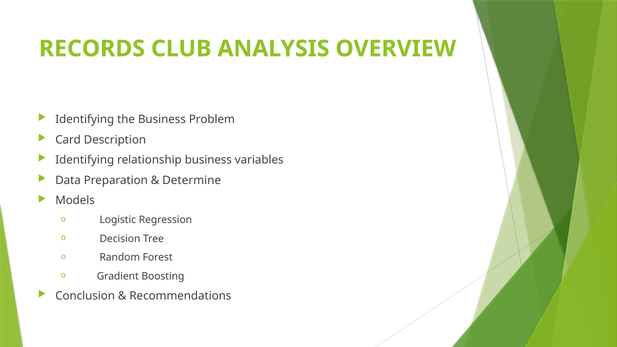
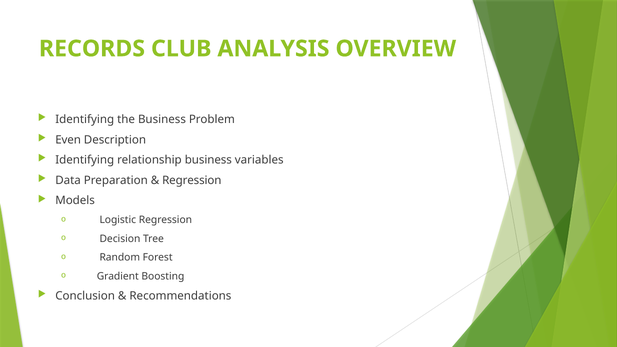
Card: Card -> Even
Determine at (192, 180): Determine -> Regression
